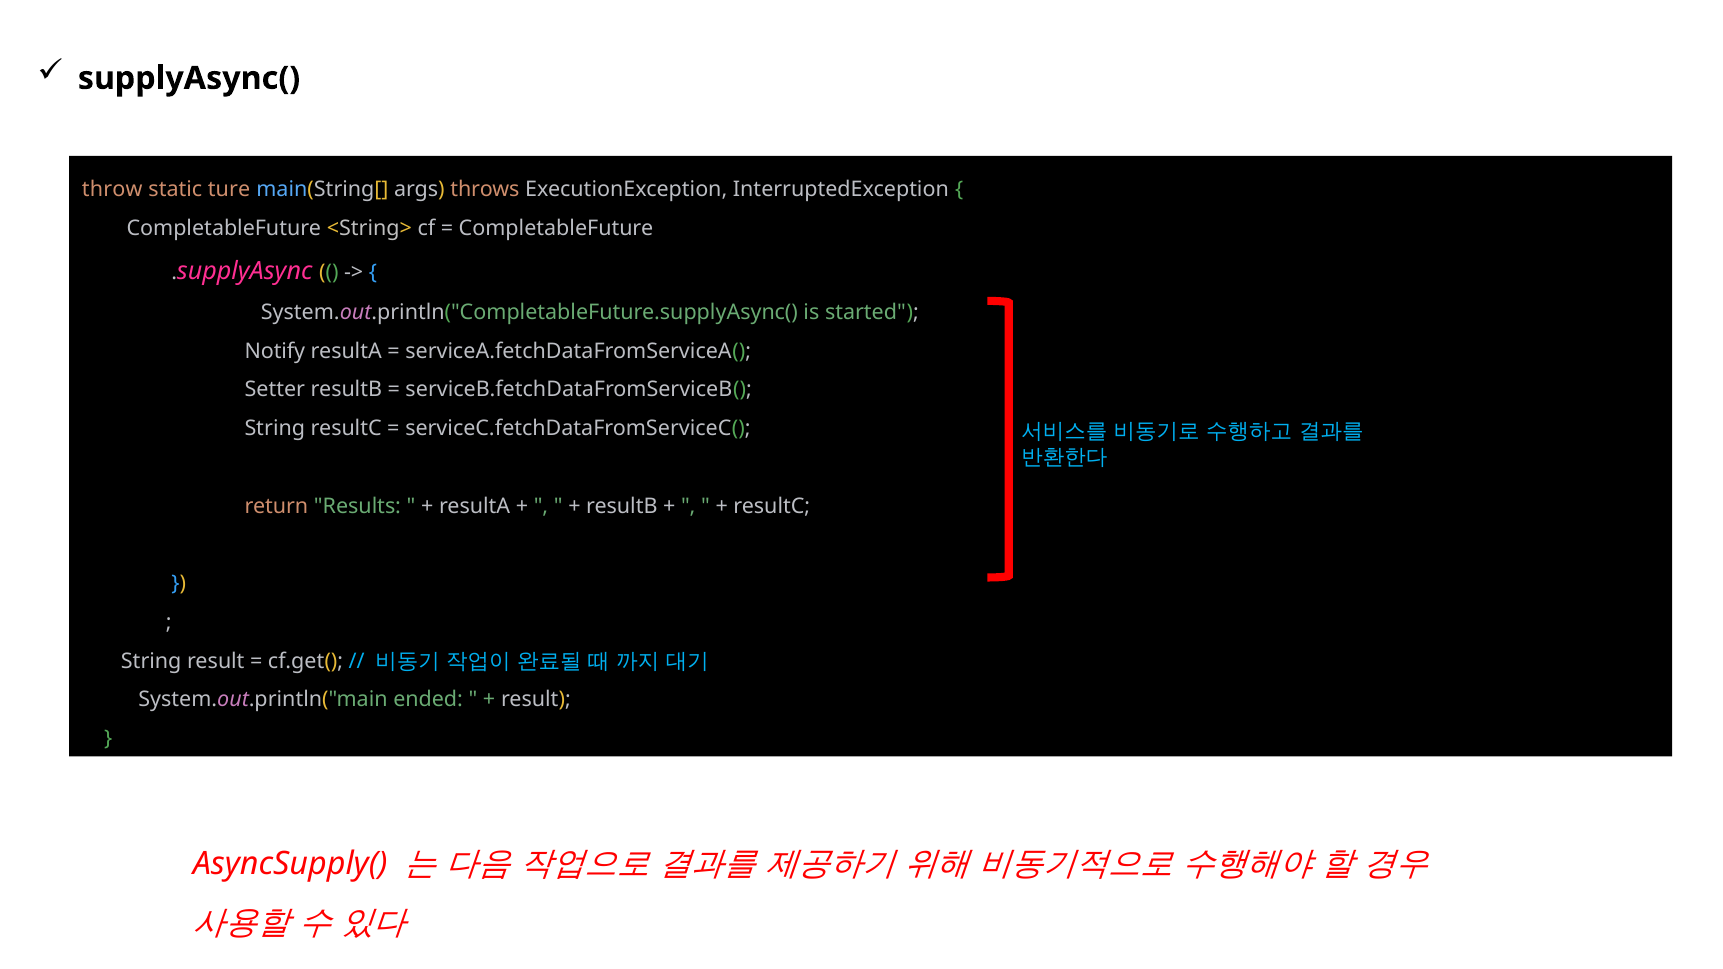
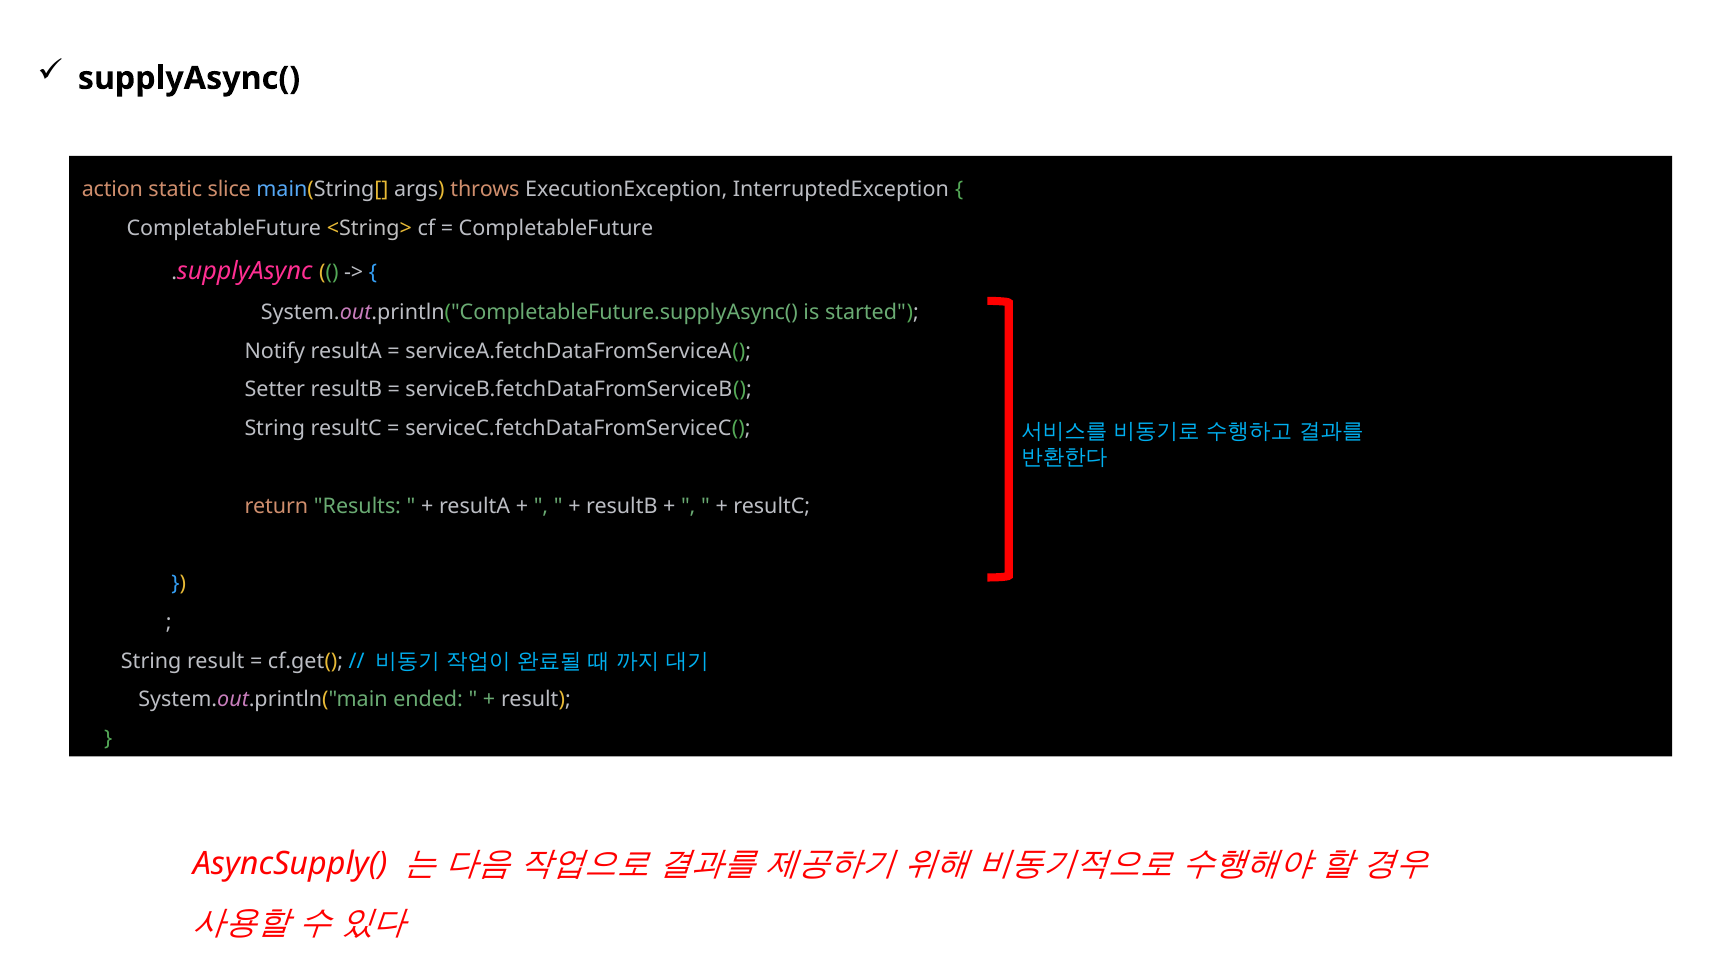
throw: throw -> action
ture: ture -> slice
